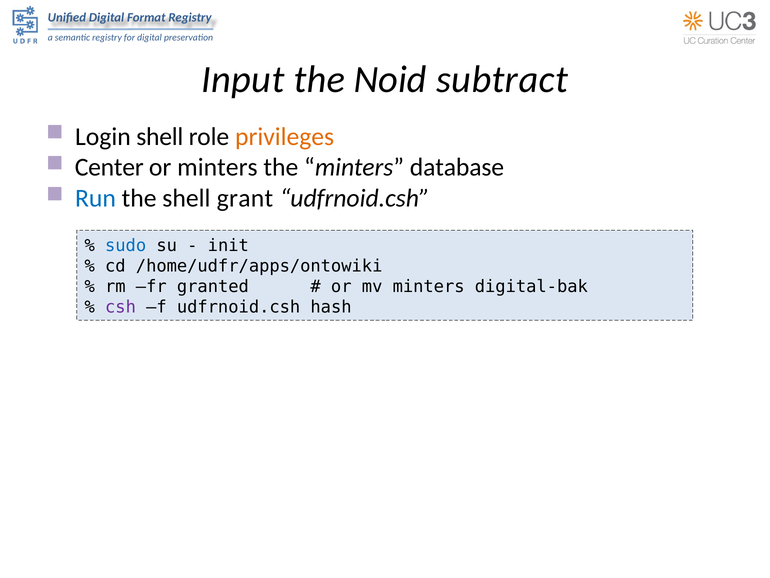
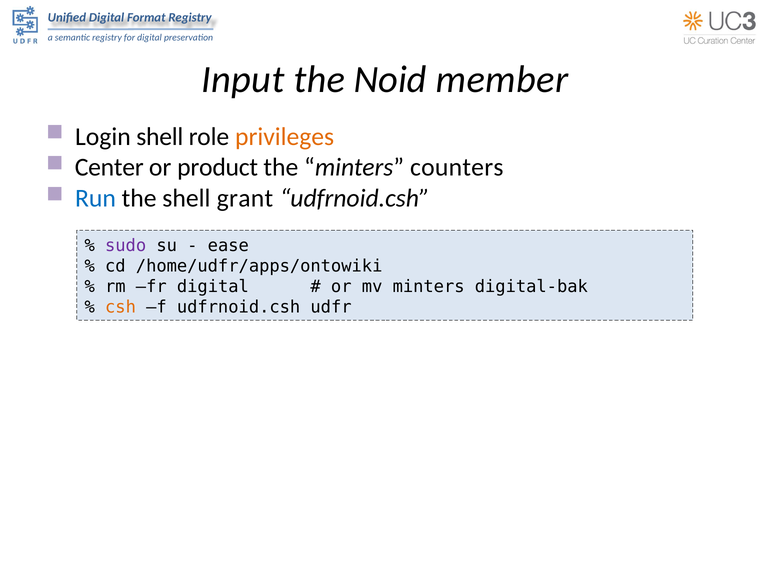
subtract: subtract -> member
or minters: minters -> product
database: database -> counters
sudo colour: blue -> purple
init: init -> ease
fr granted: granted -> digital
csh colour: purple -> orange
hash: hash -> udfr
